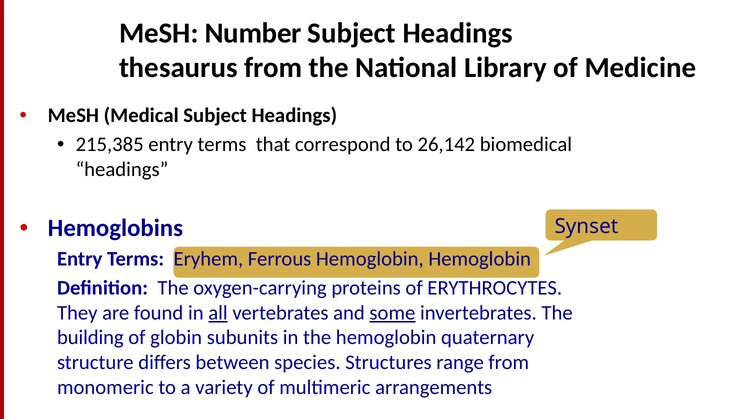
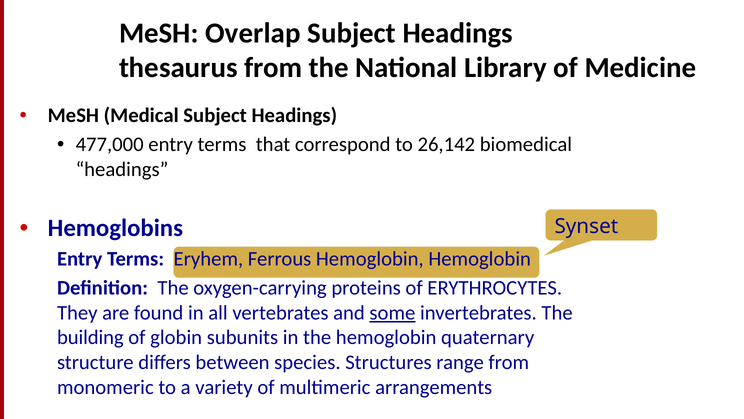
Number: Number -> Overlap
215,385: 215,385 -> 477,000
all underline: present -> none
